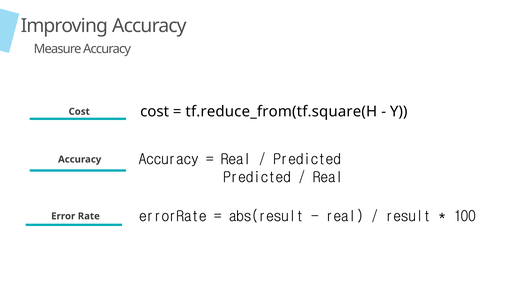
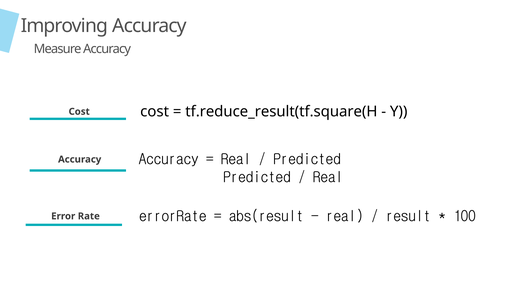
tf.reduce_from(tf.square(H: tf.reduce_from(tf.square(H -> tf.reduce_result(tf.square(H
